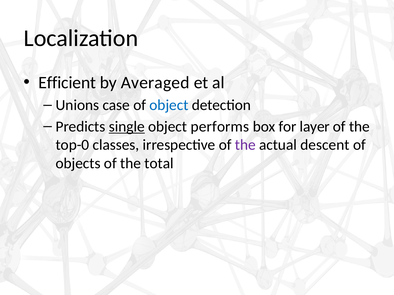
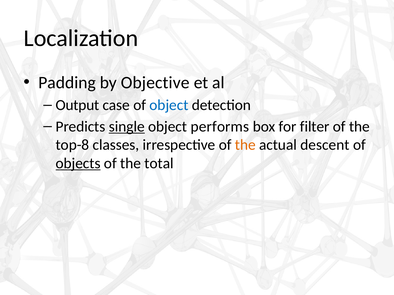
Efficient: Efficient -> Padding
Averaged: Averaged -> Objective
Unions: Unions -> Output
layer: layer -> filter
top-0: top-0 -> top-8
the at (245, 145) colour: purple -> orange
objects underline: none -> present
